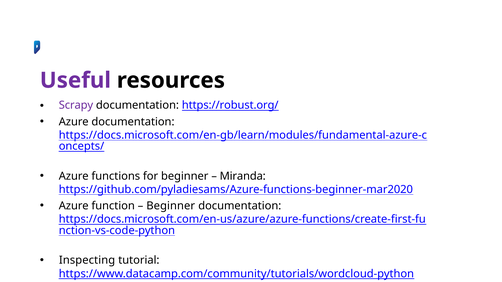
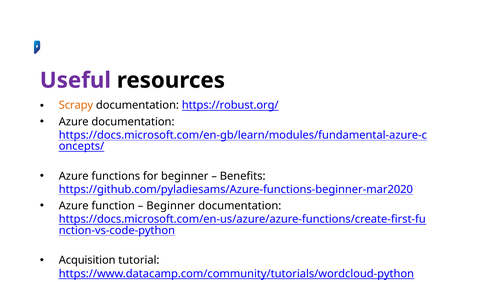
Scrapy colour: purple -> orange
Miranda: Miranda -> Benefits
Inspecting: Inspecting -> Acquisition
